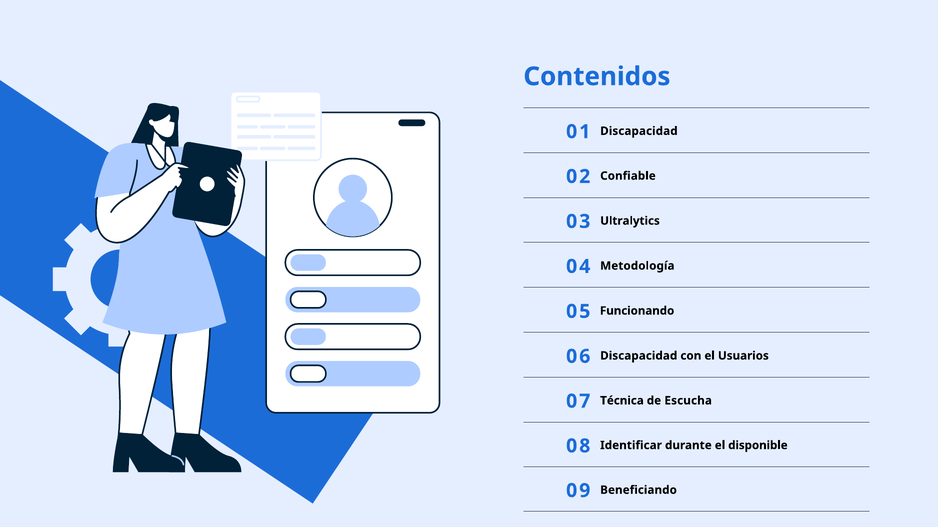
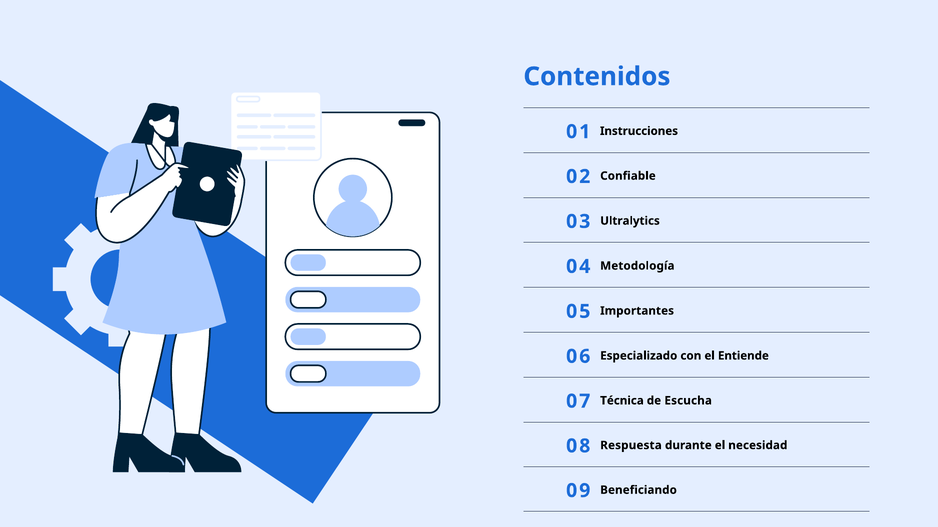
01 Discapacidad: Discapacidad -> Instrucciones
Funcionando: Funcionando -> Importantes
06 Discapacidad: Discapacidad -> Especializado
Usuarios: Usuarios -> Entiende
Identificar: Identificar -> Respuesta
disponible: disponible -> necesidad
